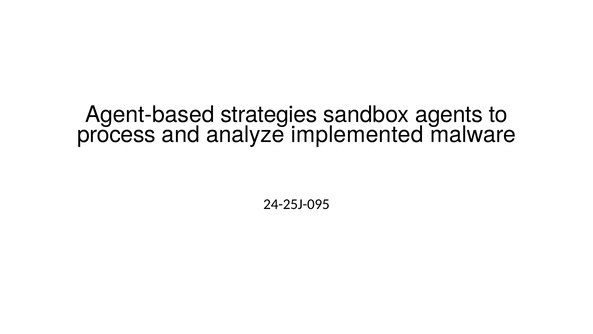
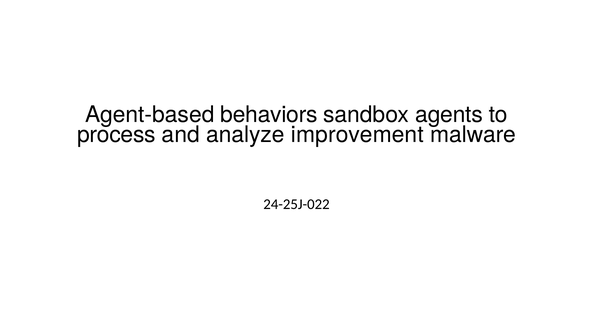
strategies: strategies -> behaviors
implemented: implemented -> improvement
24-25J-095: 24-25J-095 -> 24-25J-022
